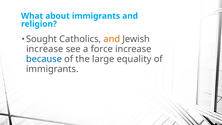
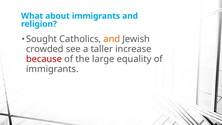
increase at (45, 49): increase -> crowded
force: force -> taller
because colour: blue -> red
